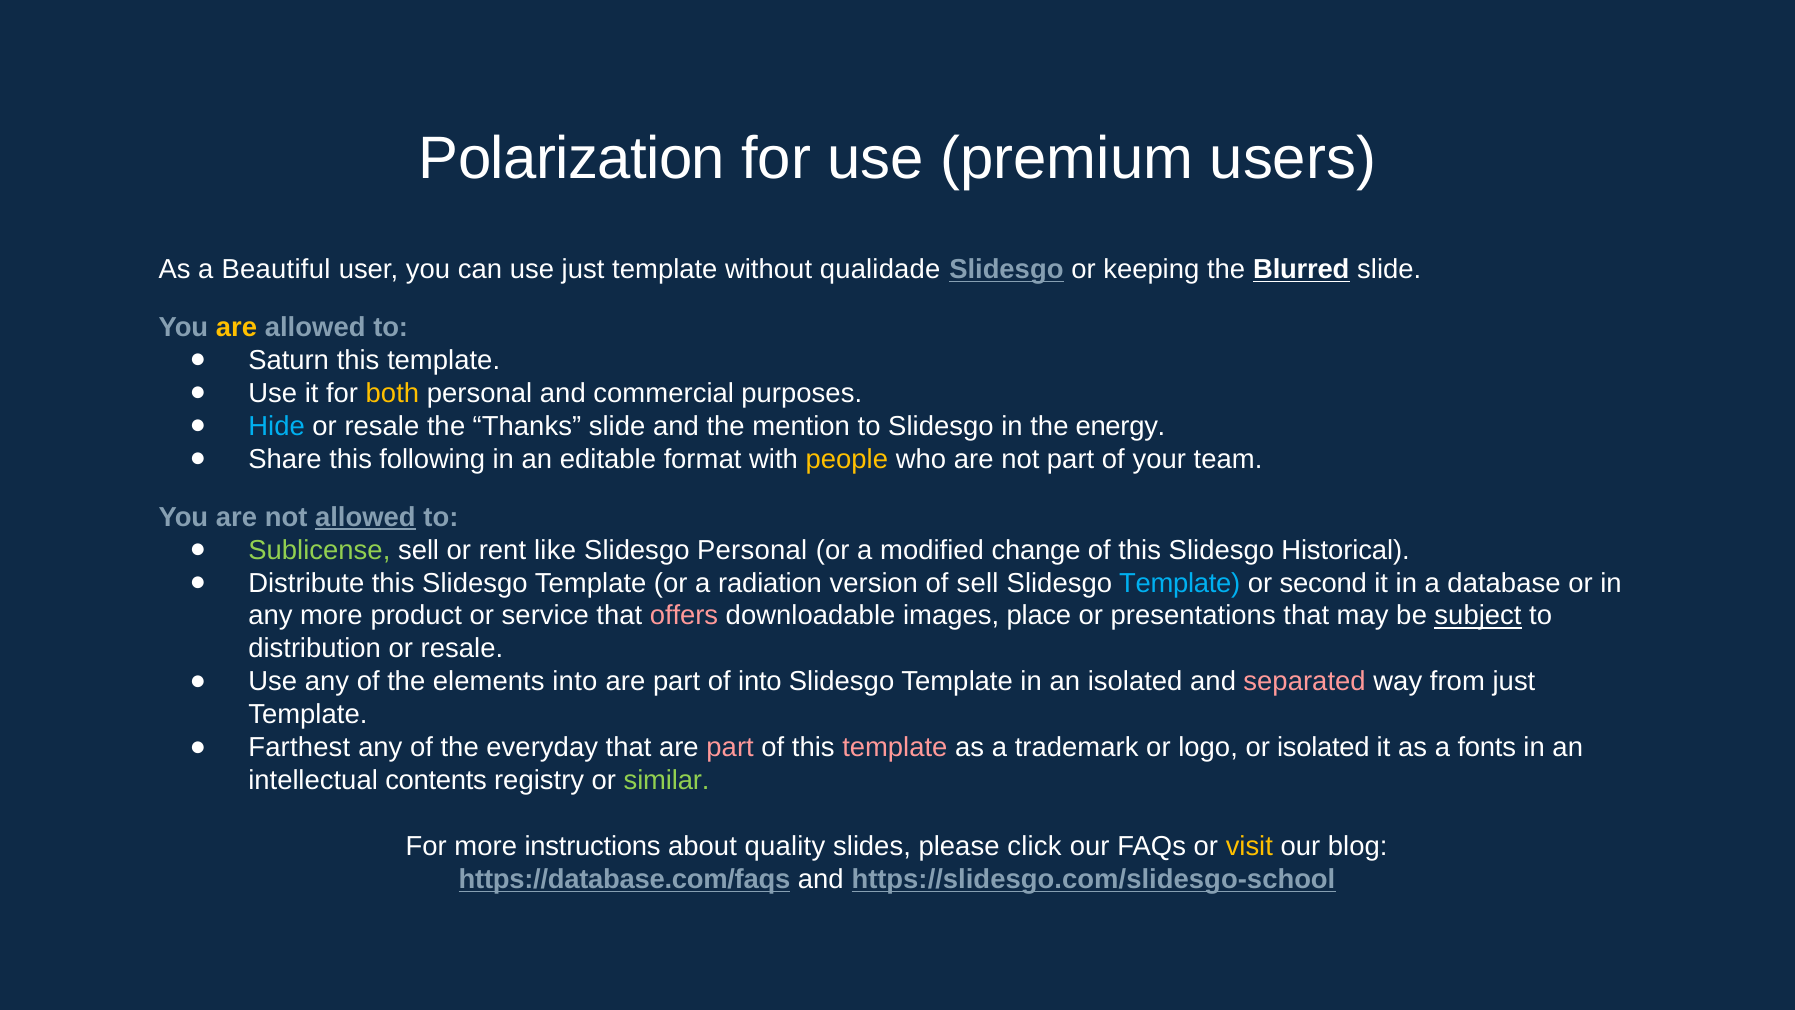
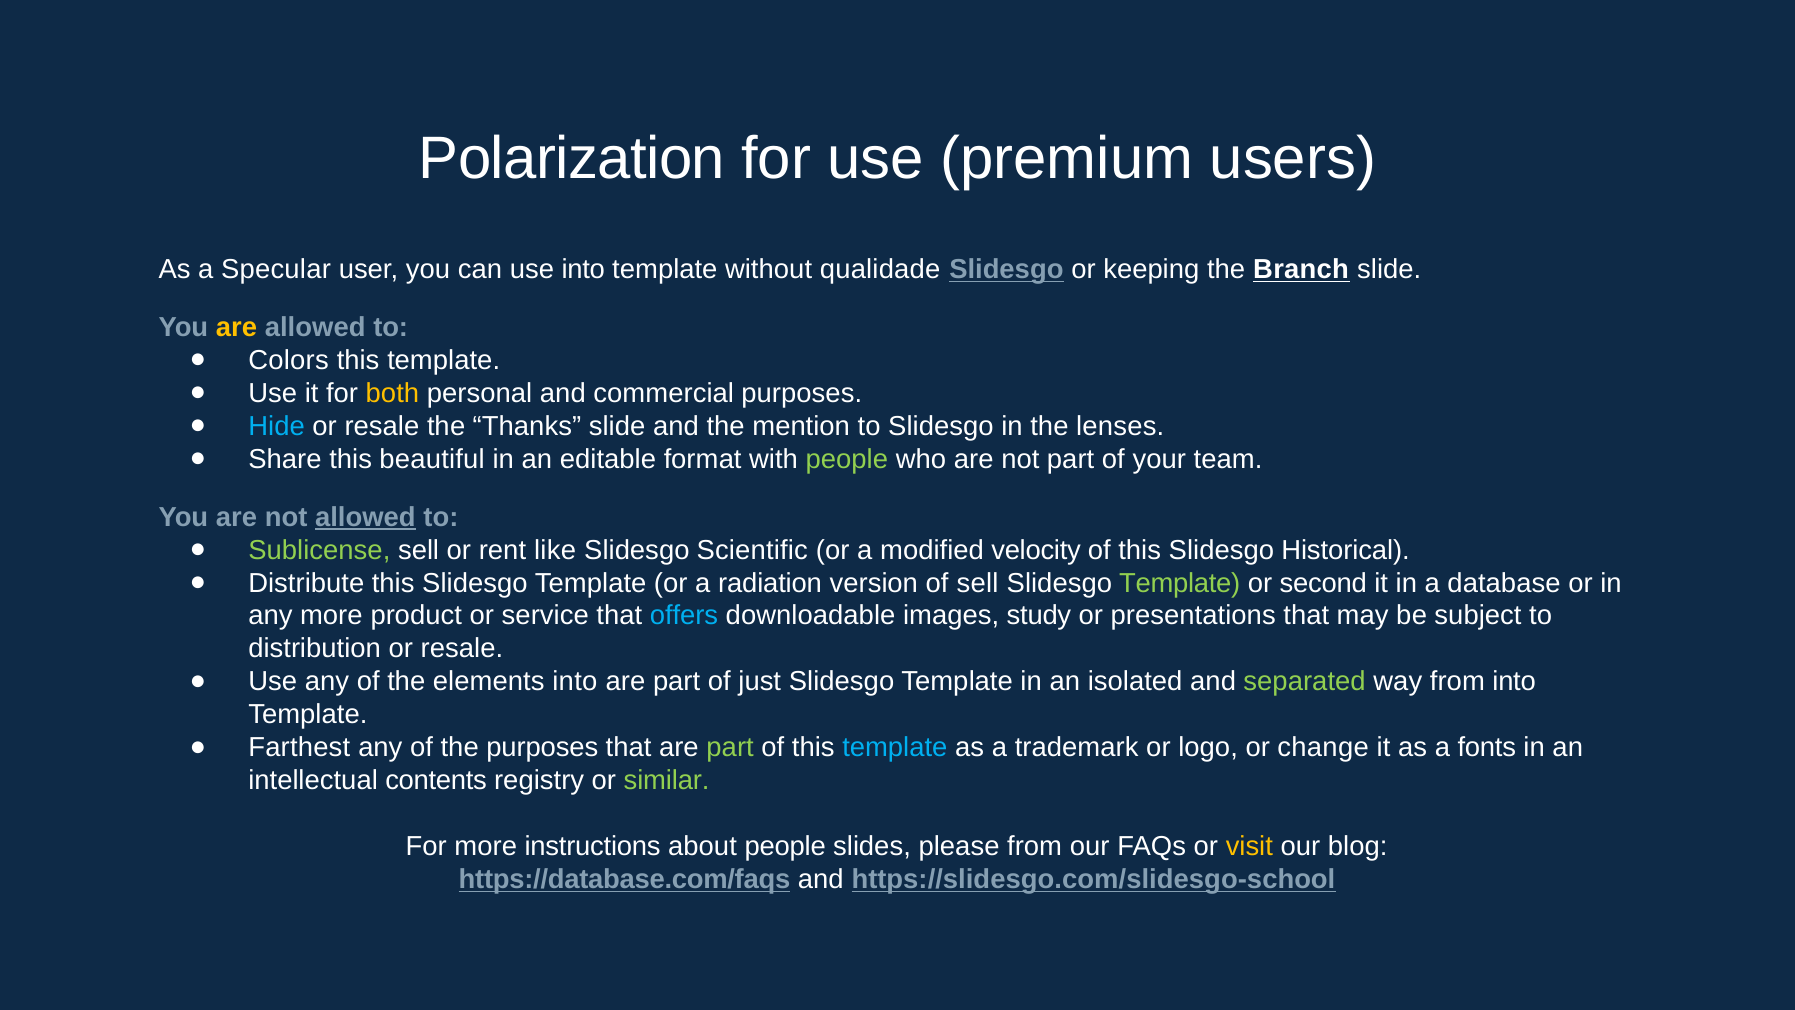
Beautiful: Beautiful -> Specular
use just: just -> into
Blurred: Blurred -> Branch
Saturn: Saturn -> Colors
energy: energy -> lenses
following: following -> beautiful
people at (847, 459) colour: yellow -> light green
Slidesgo Personal: Personal -> Scientific
change: change -> velocity
Template at (1180, 583) colour: light blue -> light green
offers colour: pink -> light blue
place: place -> study
subject underline: present -> none
of into: into -> just
separated colour: pink -> light green
from just: just -> into
the everyday: everyday -> purposes
part at (730, 747) colour: pink -> light green
template at (895, 747) colour: pink -> light blue
or isolated: isolated -> change
about quality: quality -> people
please click: click -> from
